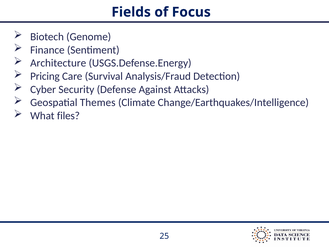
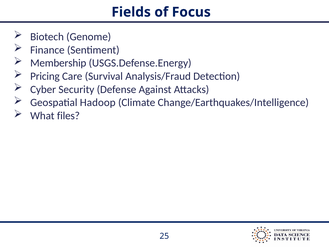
Architecture: Architecture -> Membership
Themes: Themes -> Hadoop
